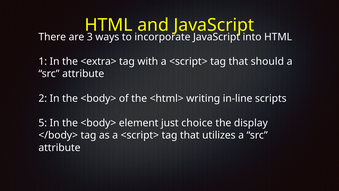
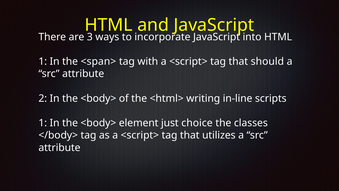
<extra>: <extra> -> <span>
5 at (43, 123): 5 -> 1
display: display -> classes
